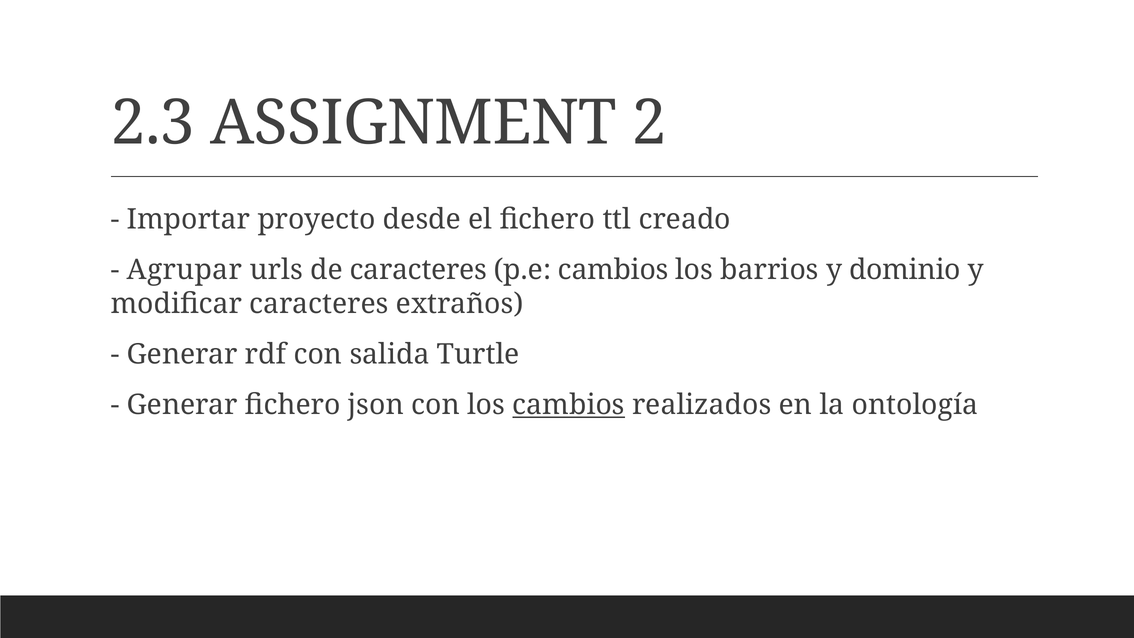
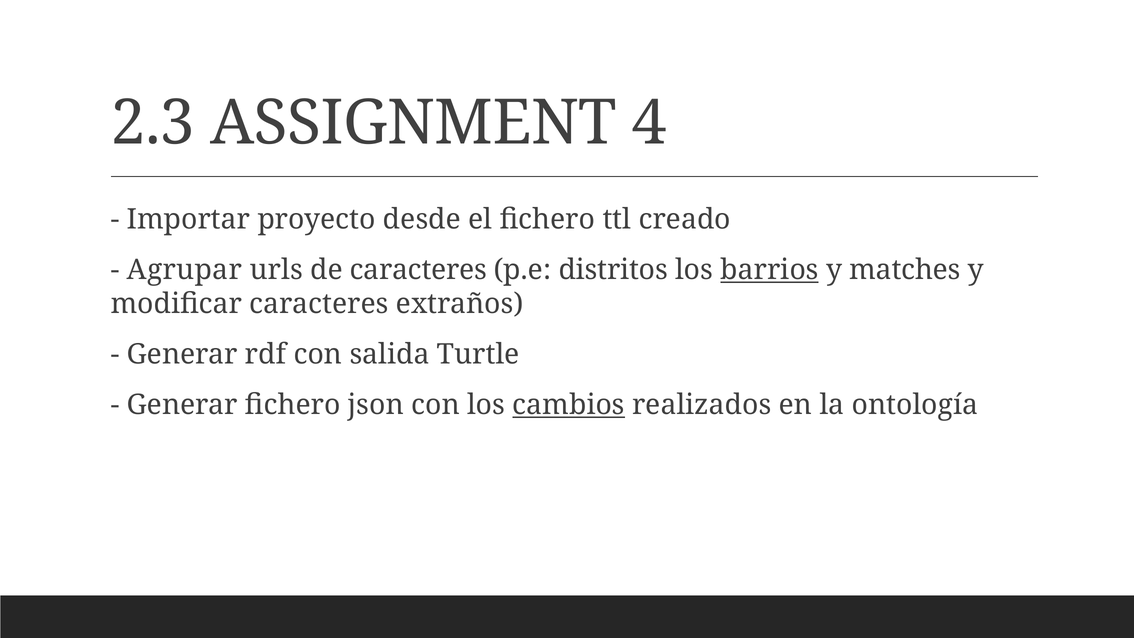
2: 2 -> 4
p.e cambios: cambios -> distritos
barrios underline: none -> present
dominio: dominio -> matches
